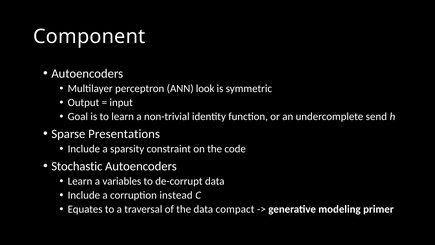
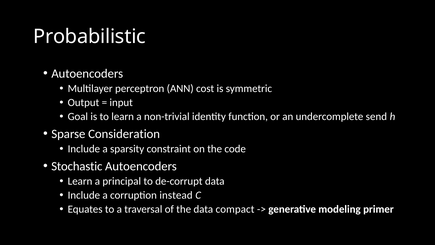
Component: Component -> Probabilistic
look: look -> cost
Presentations: Presentations -> Consideration
variables: variables -> principal
